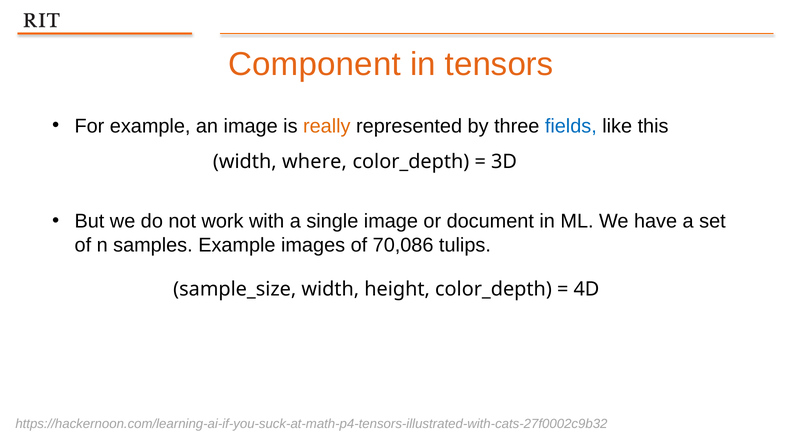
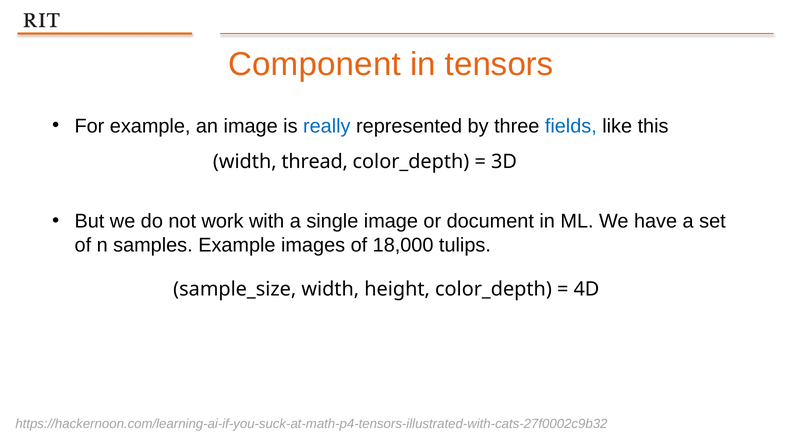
really colour: orange -> blue
where: where -> thread
70,086: 70,086 -> 18,000
